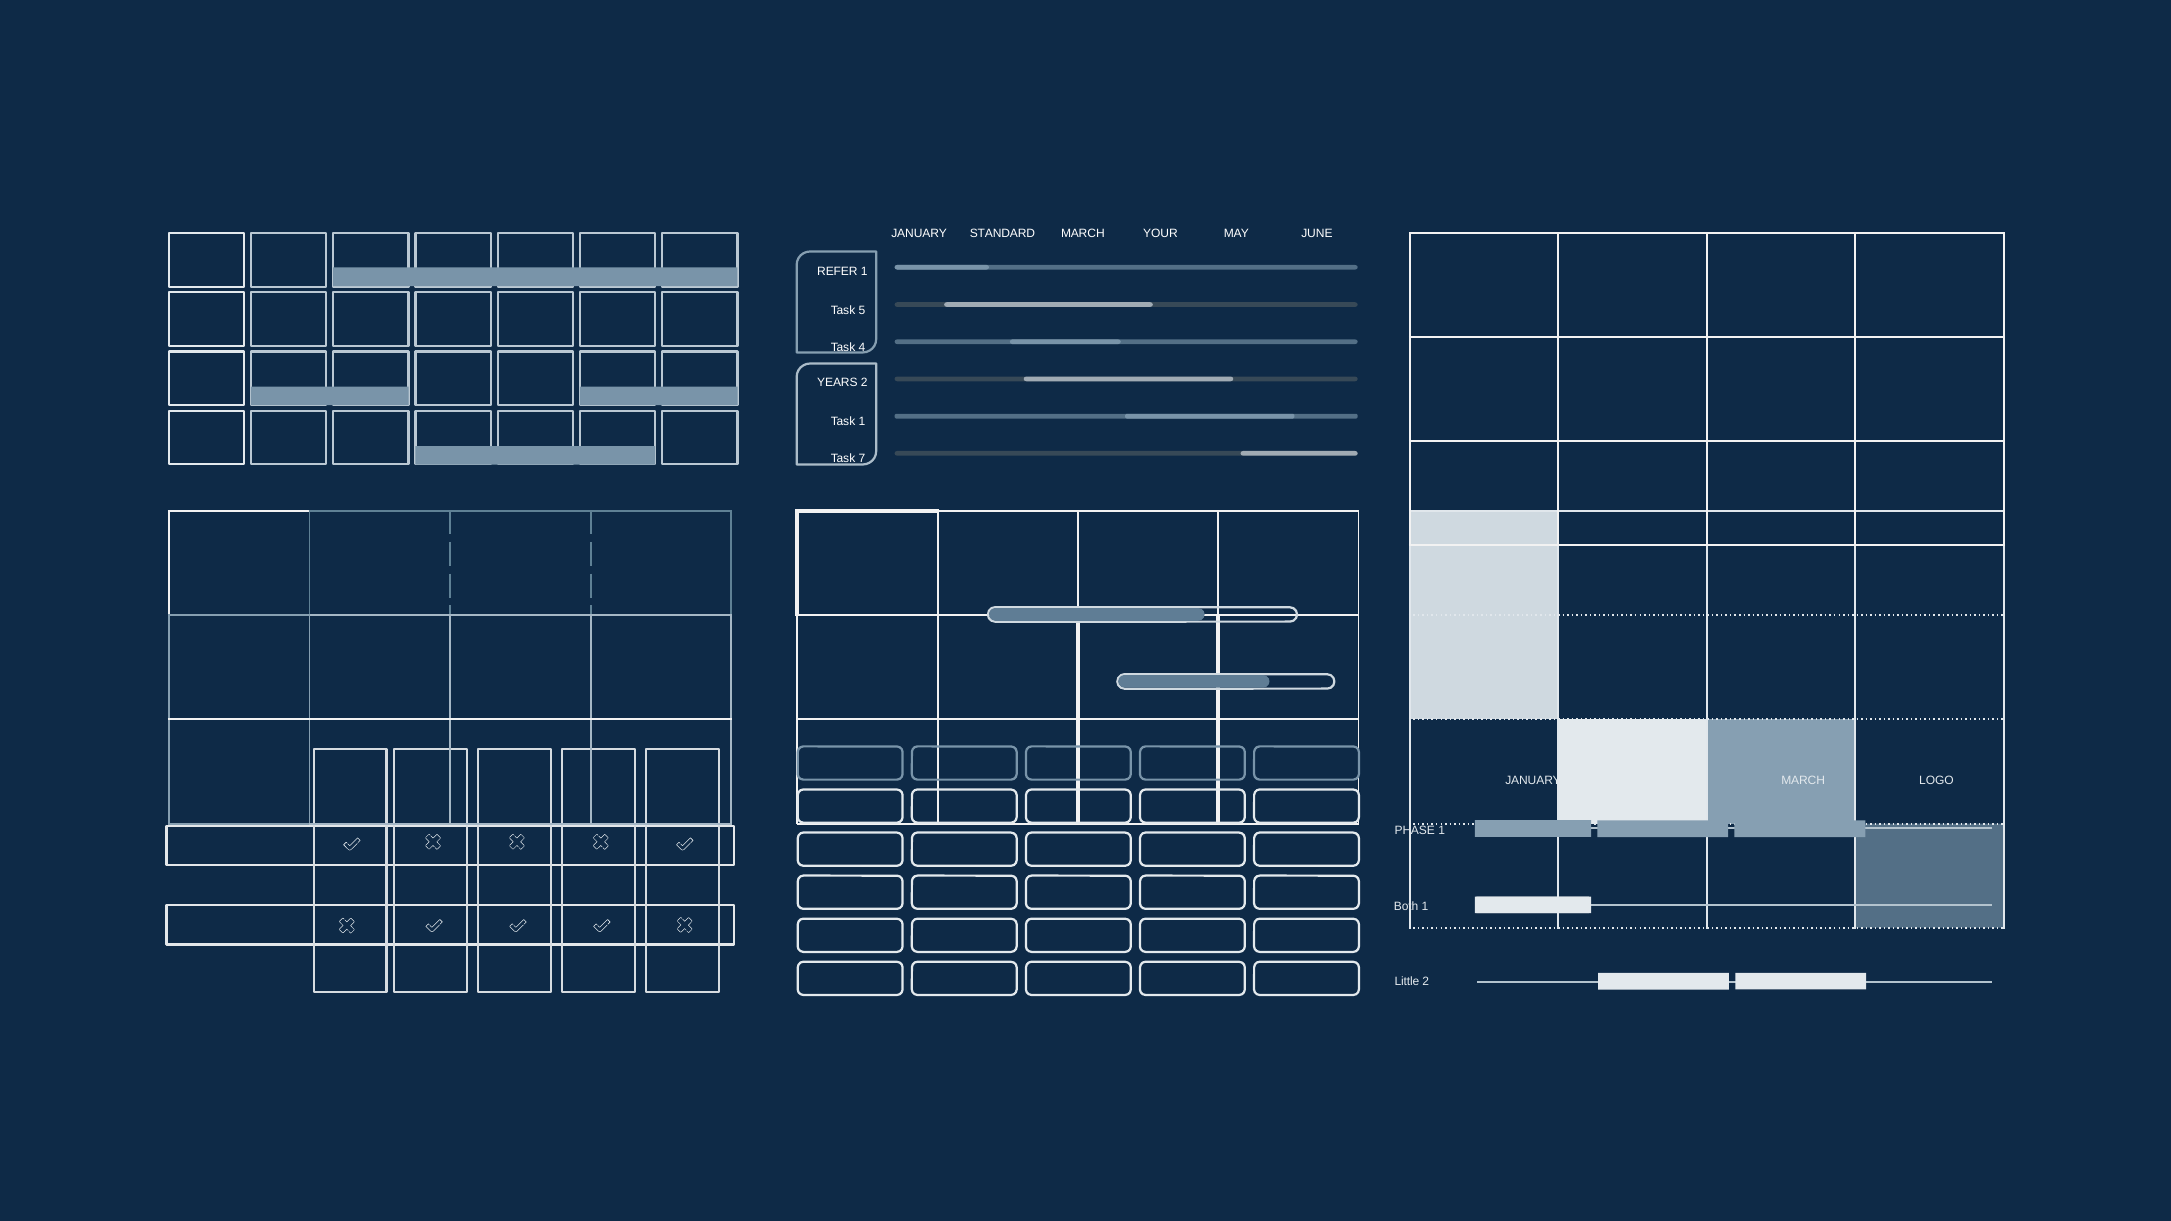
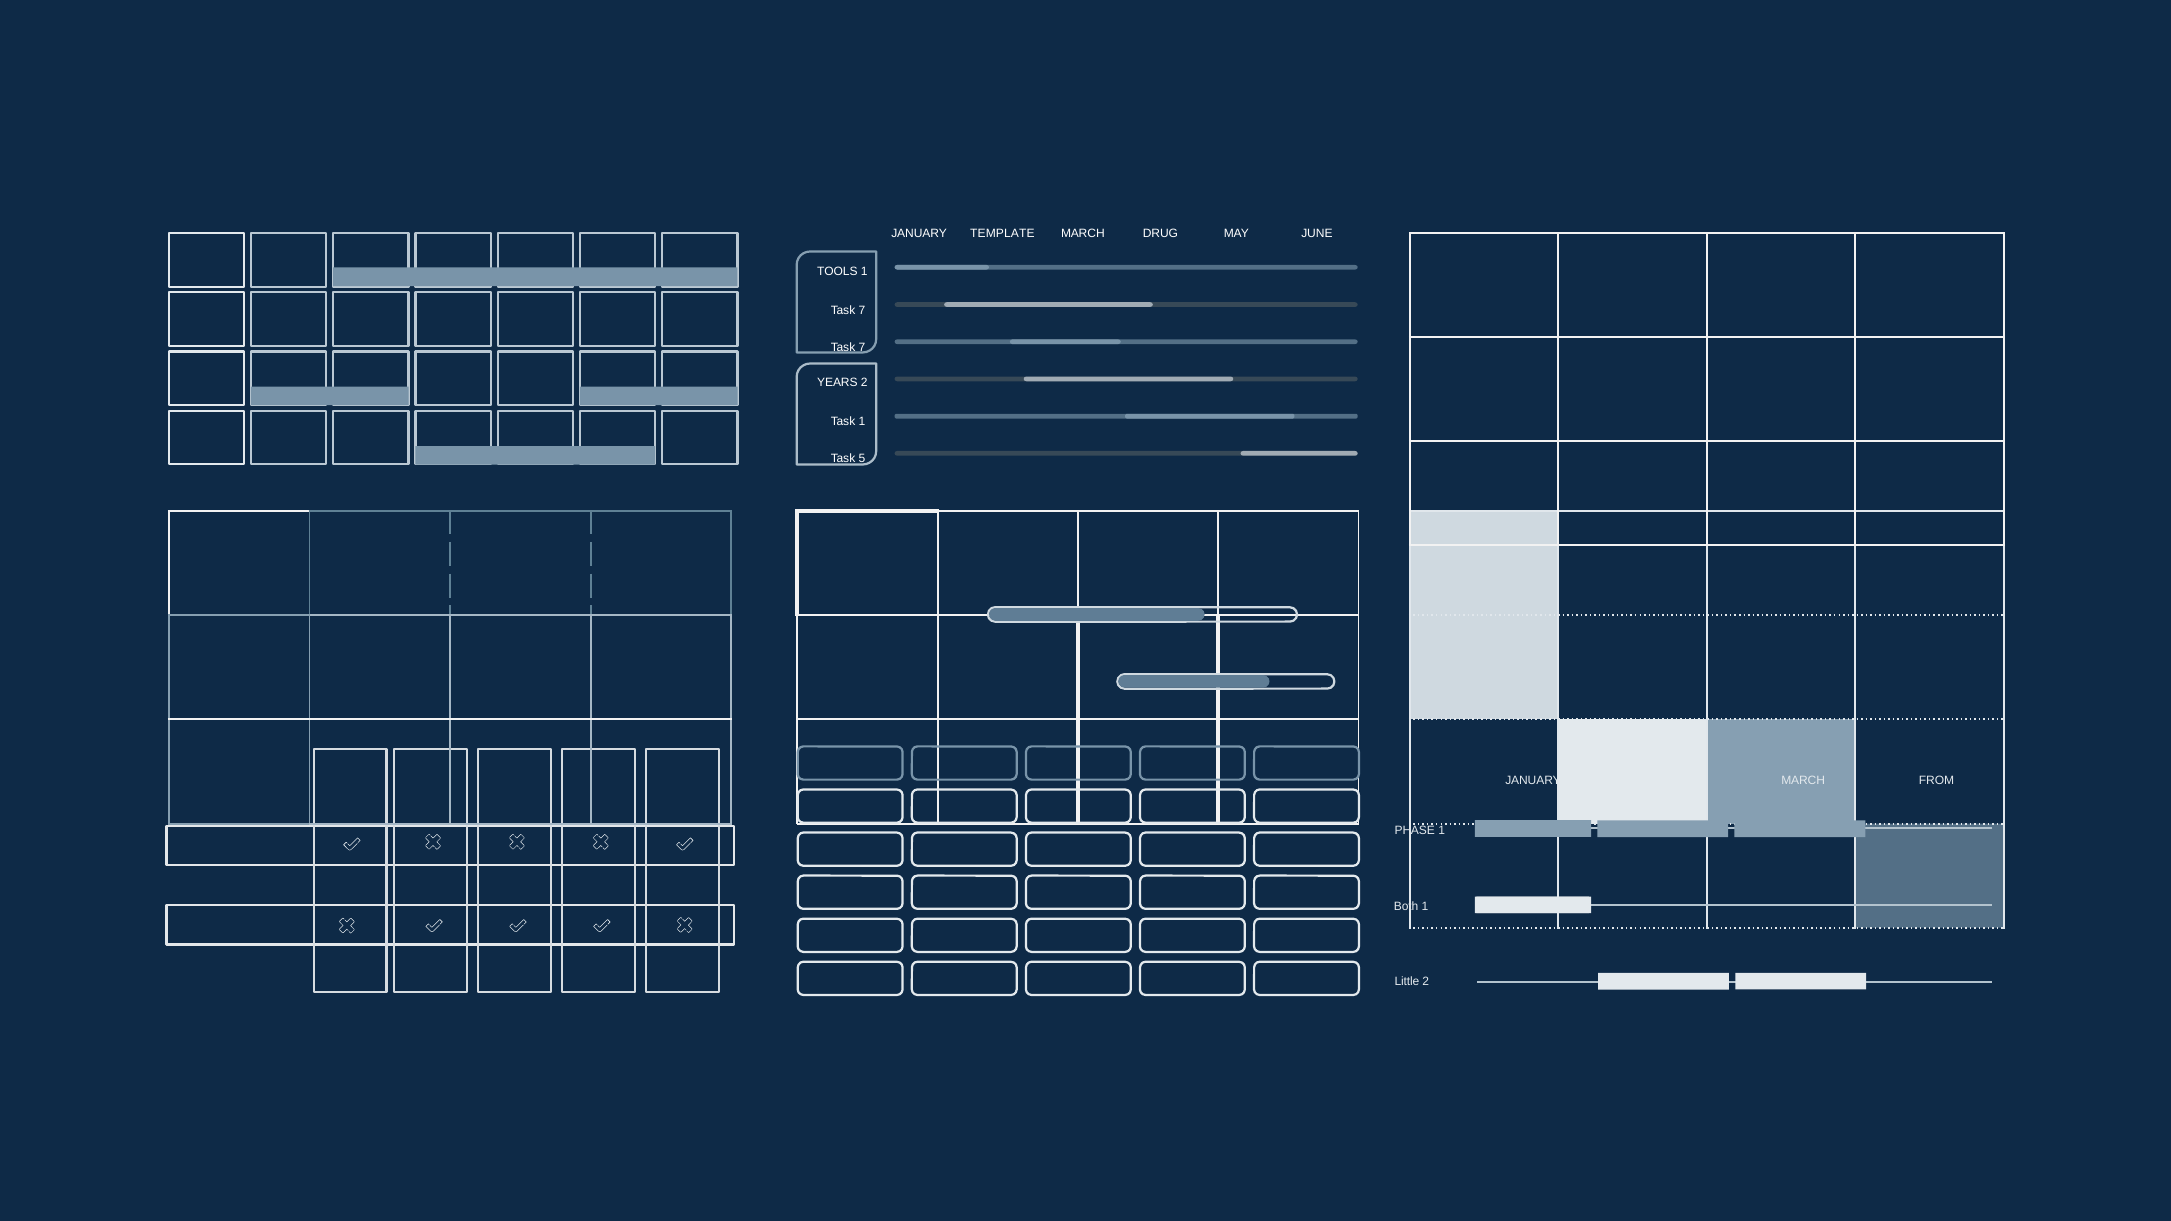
STANDARD: STANDARD -> TEMPLATE
YOUR: YOUR -> DRUG
REFER: REFER -> TOOLS
5 at (862, 310): 5 -> 7
4 at (862, 347): 4 -> 7
7: 7 -> 5
LOGO: LOGO -> FROM
